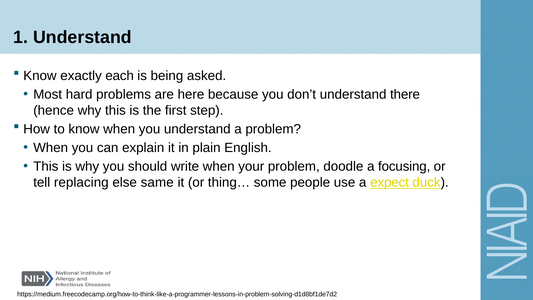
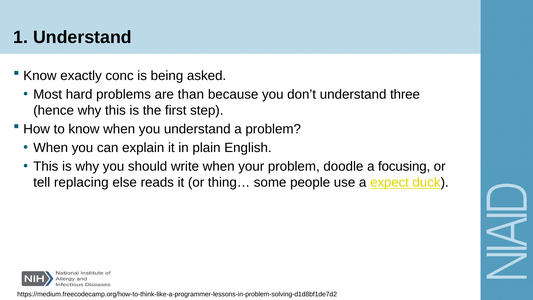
each: each -> conc
here: here -> than
there: there -> three
same: same -> reads
